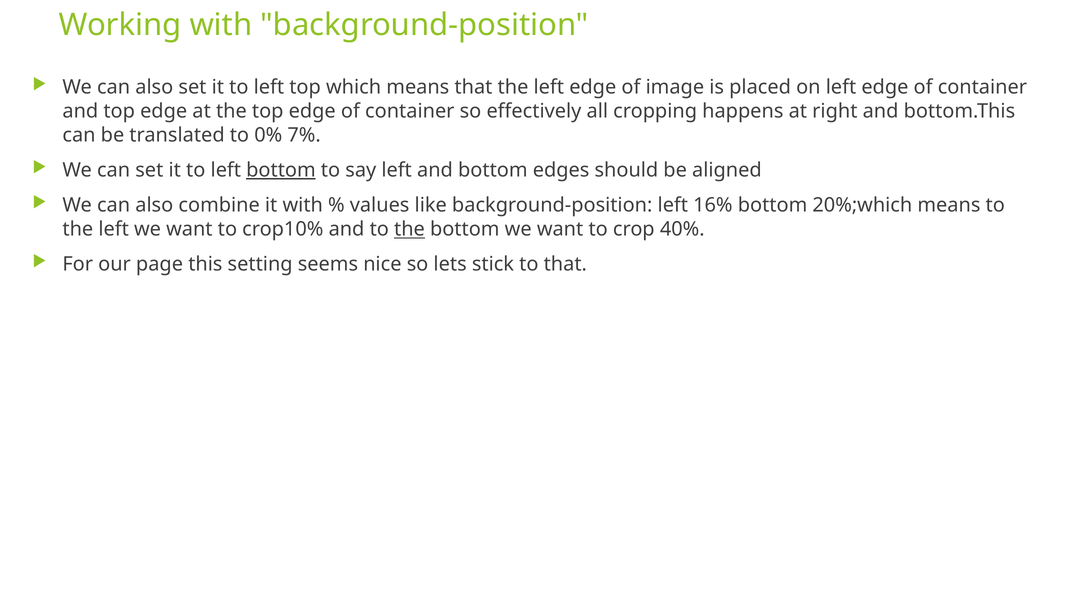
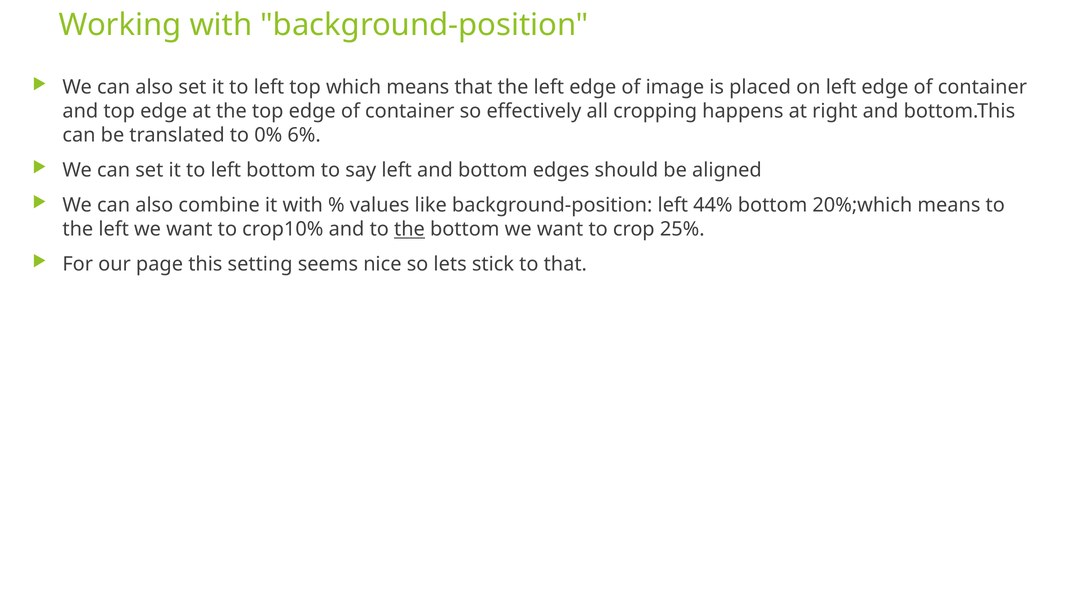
7%: 7% -> 6%
bottom at (281, 170) underline: present -> none
16%: 16% -> 44%
40%: 40% -> 25%
